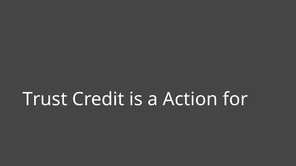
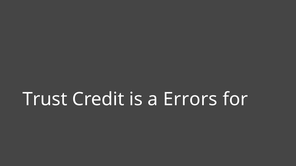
Action: Action -> Errors
